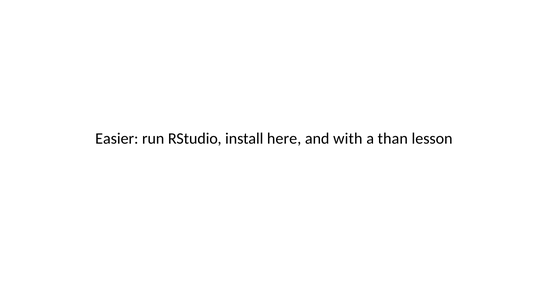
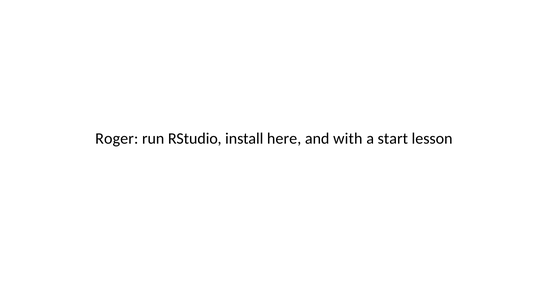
Easier: Easier -> Roger
than: than -> start
